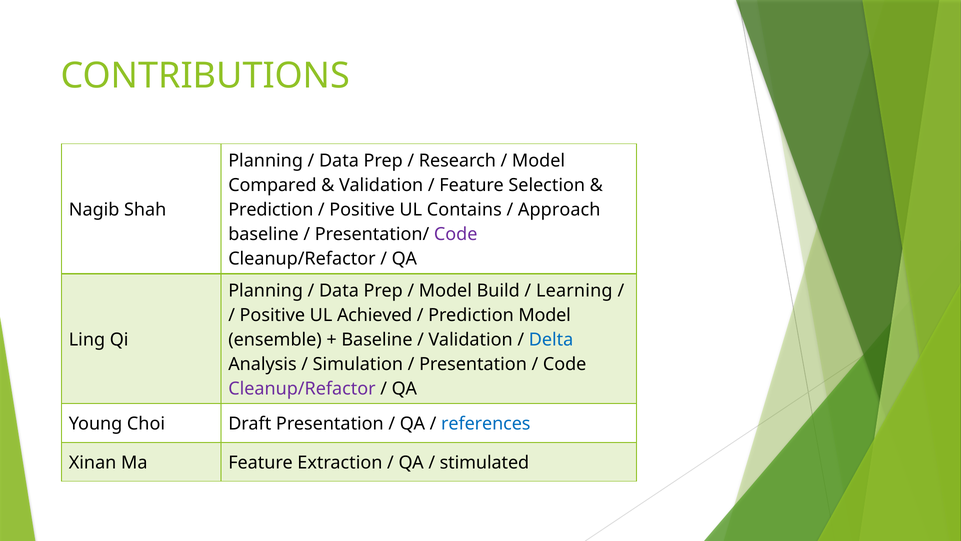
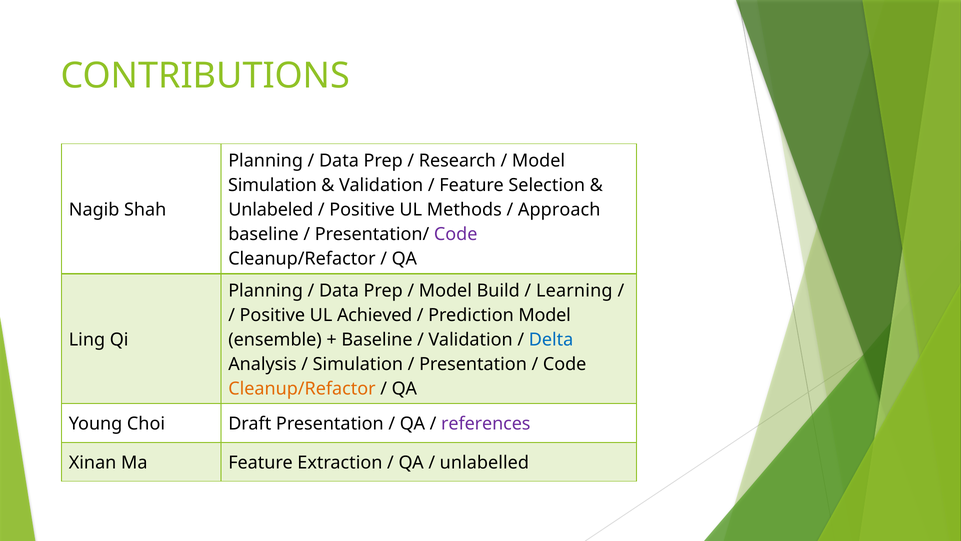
Compared at (272, 185): Compared -> Simulation
Prediction at (271, 210): Prediction -> Unlabeled
Contains: Contains -> Methods
Cleanup/Refactor at (302, 388) colour: purple -> orange
references colour: blue -> purple
stimulated: stimulated -> unlabelled
